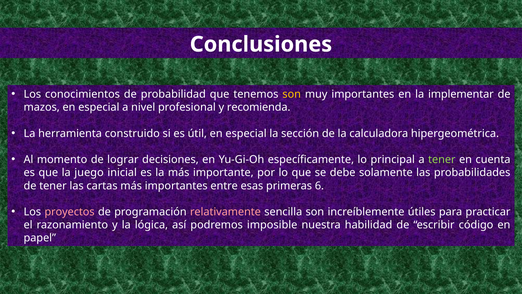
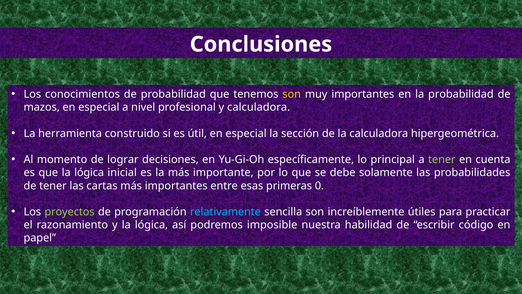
la implementar: implementar -> probabilidad
y recomienda: recomienda -> calculadora
que la juego: juego -> lógica
6: 6 -> 0
proyectos colour: pink -> light green
relativamente colour: pink -> light blue
